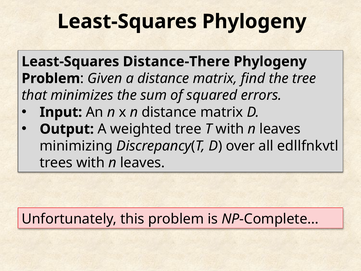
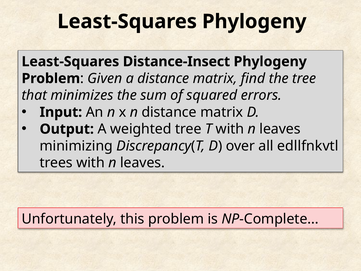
Distance-There: Distance-There -> Distance-Insect
